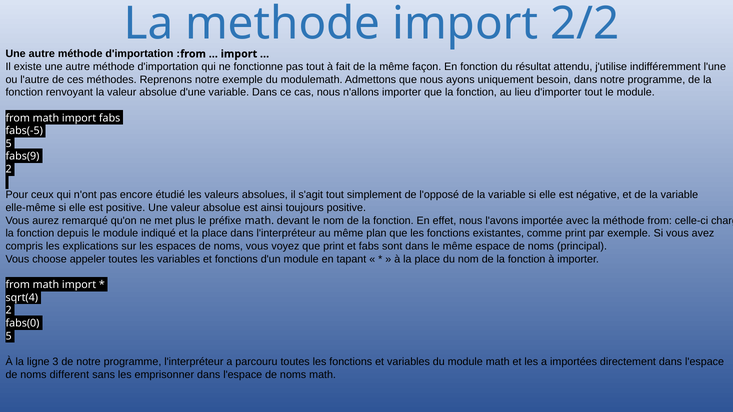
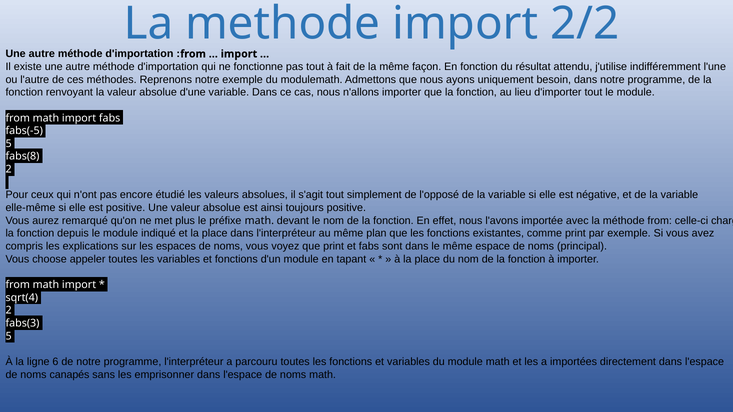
fabs(9: fabs(9 -> fabs(8
fabs(0: fabs(0 -> fabs(3
3: 3 -> 6
different: different -> canapés
